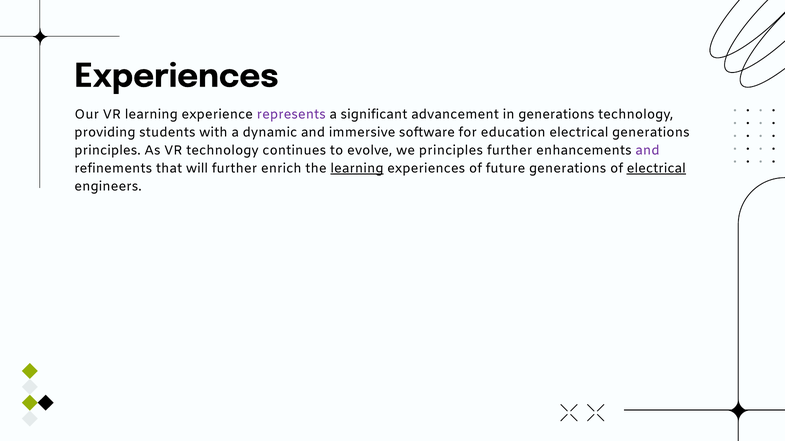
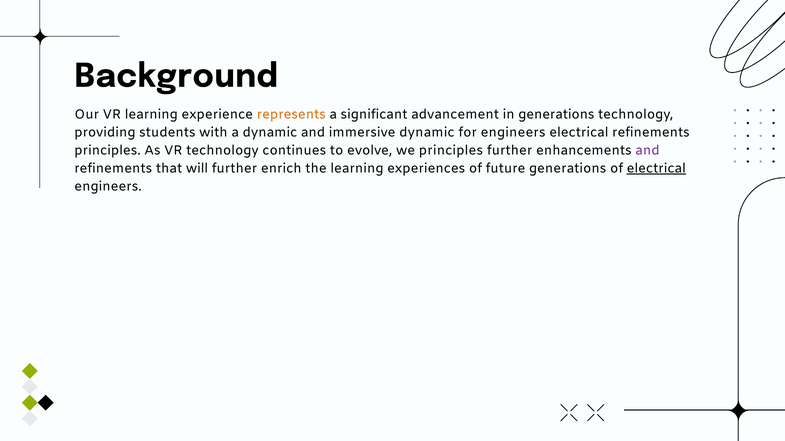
Experiences at (176, 76): Experiences -> Background
represents colour: purple -> orange
immersive software: software -> dynamic
for education: education -> engineers
electrical generations: generations -> refinements
learning at (357, 169) underline: present -> none
